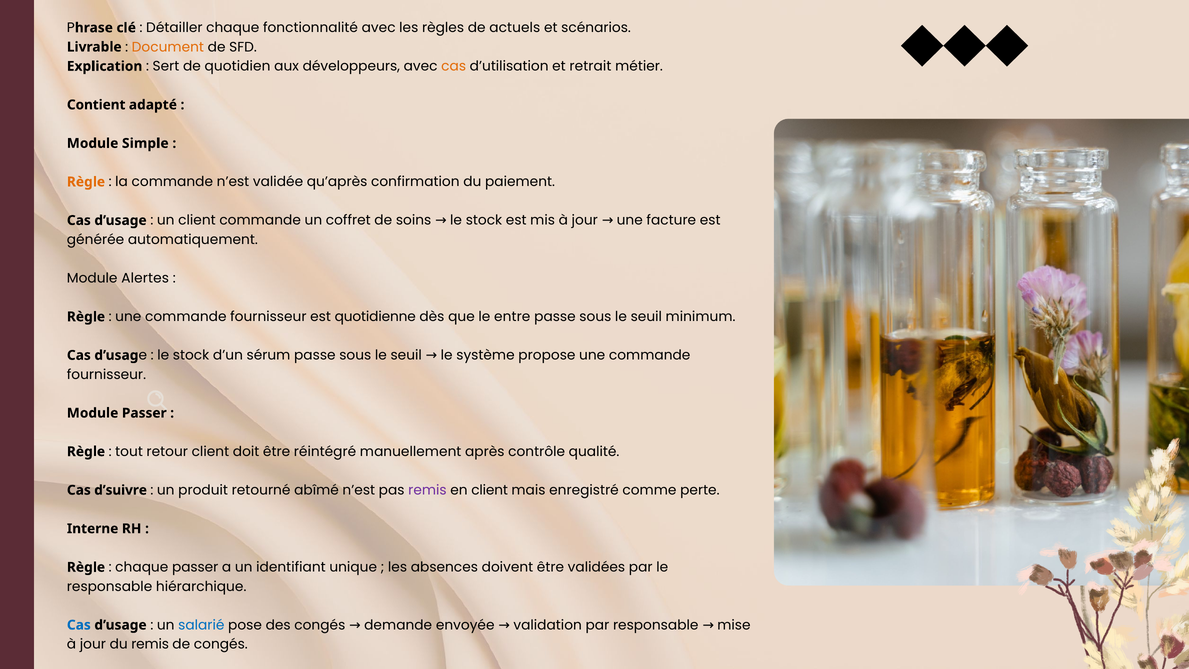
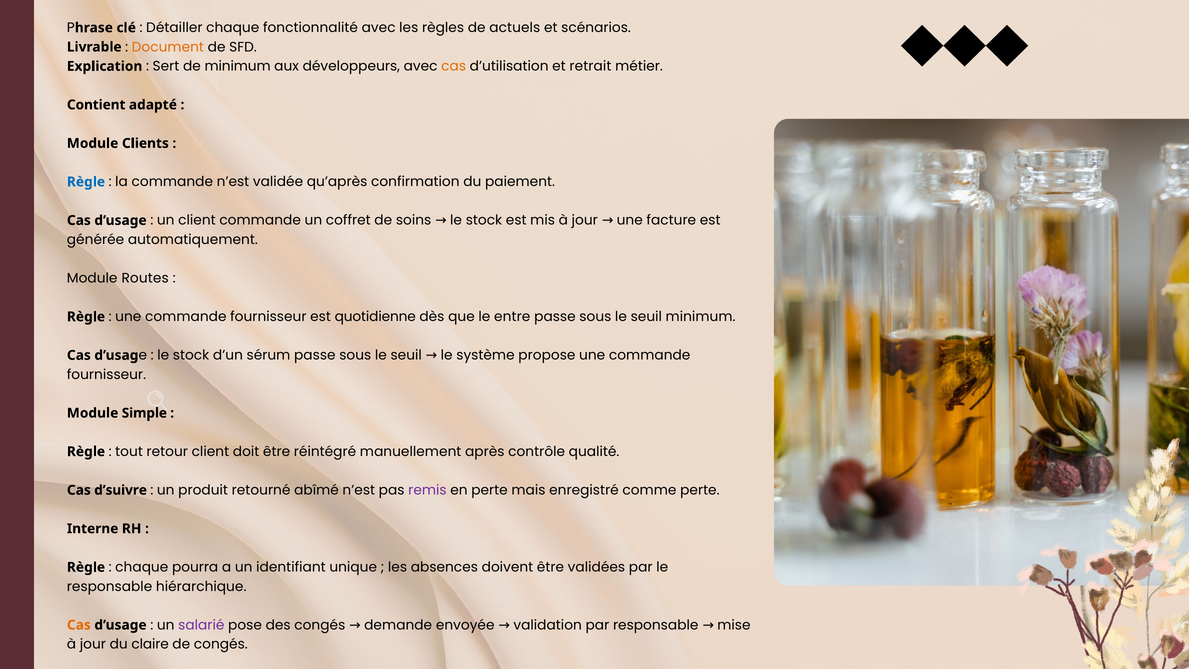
de quotidien: quotidien -> minimum
Simple: Simple -> Clients
Règle at (86, 182) colour: orange -> blue
Alertes: Alertes -> Routes
Module Passer: Passer -> Simple
en client: client -> perte
chaque passer: passer -> pourra
Cas at (79, 625) colour: blue -> orange
salarié colour: blue -> purple
du remis: remis -> claire
